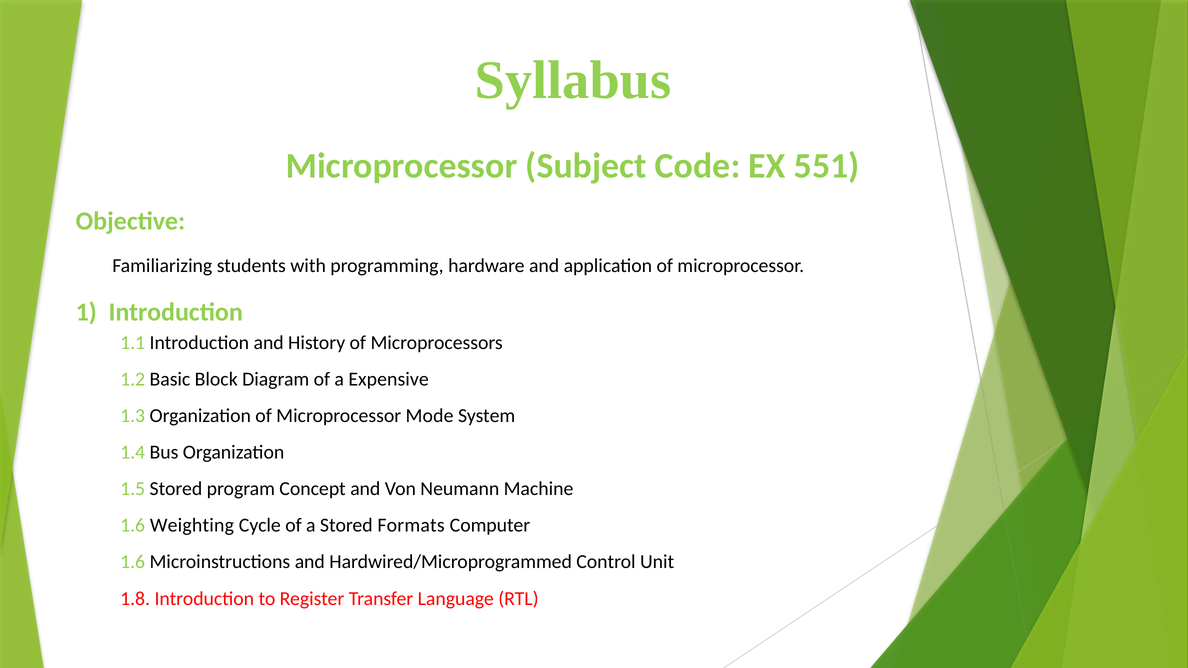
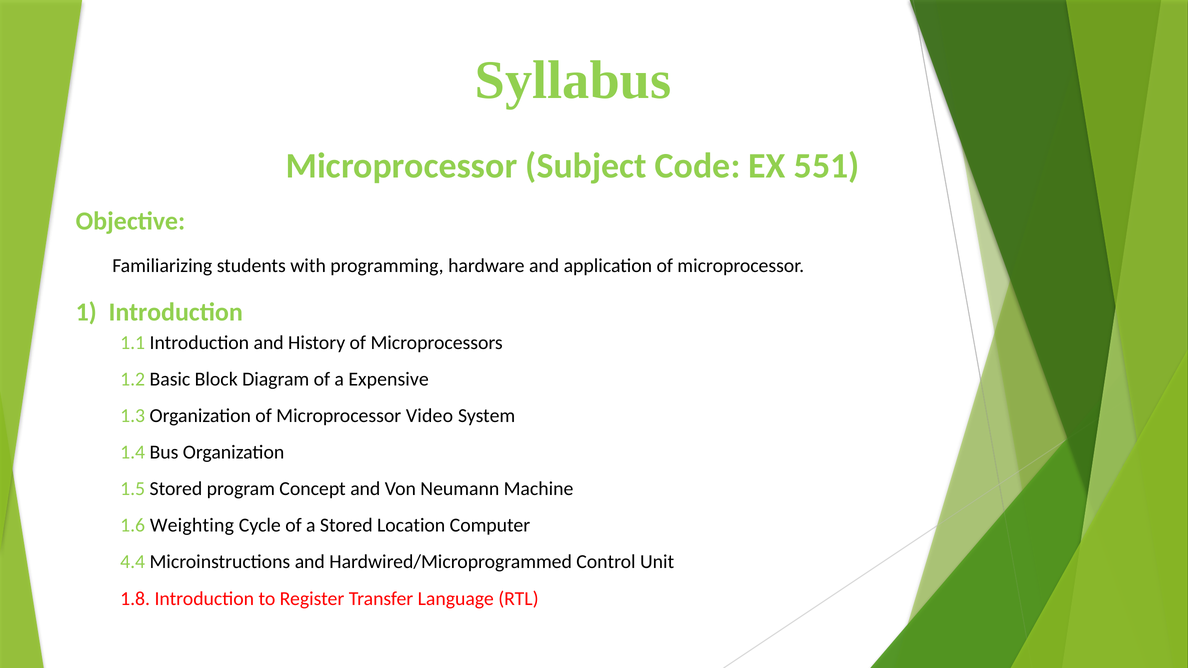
Mode: Mode -> Video
Formats: Formats -> Location
1.6 at (133, 562): 1.6 -> 4.4
